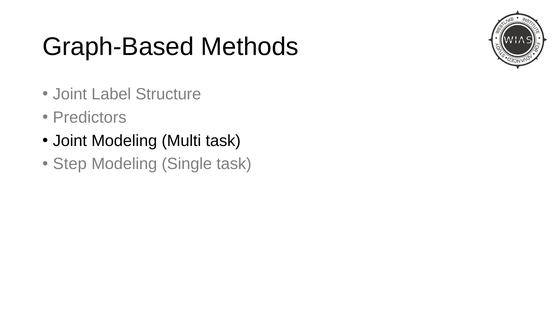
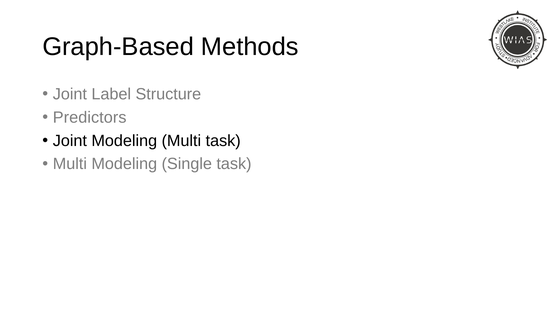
Step at (70, 164): Step -> Multi
